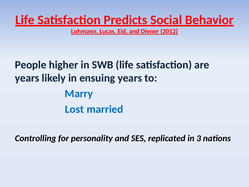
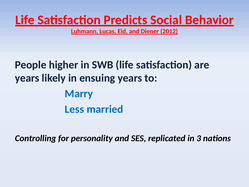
Lost: Lost -> Less
